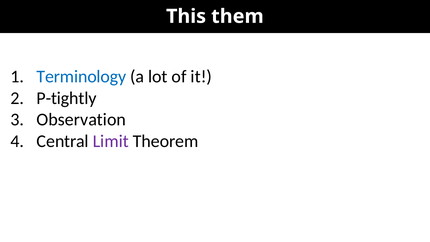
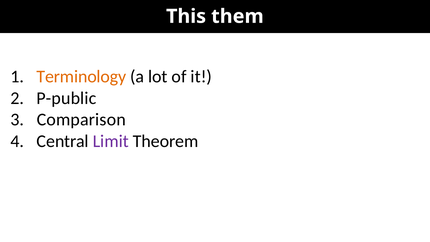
Terminology colour: blue -> orange
P-tightly: P-tightly -> P-public
Observation: Observation -> Comparison
